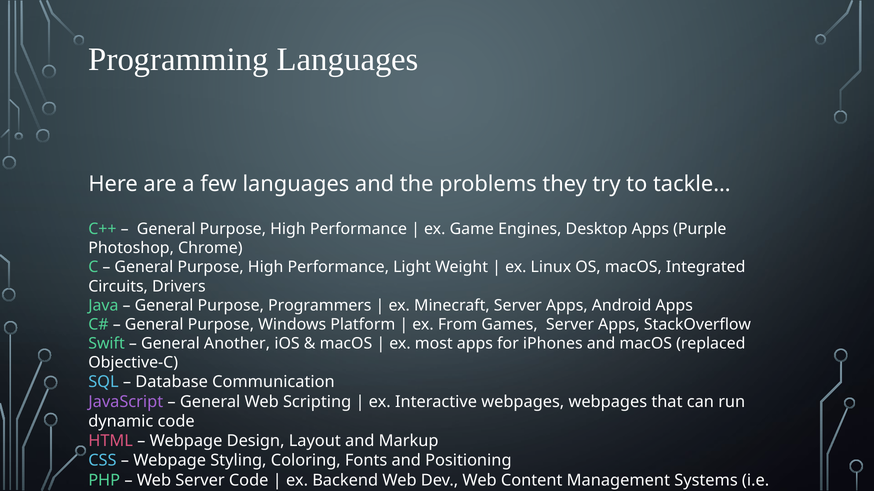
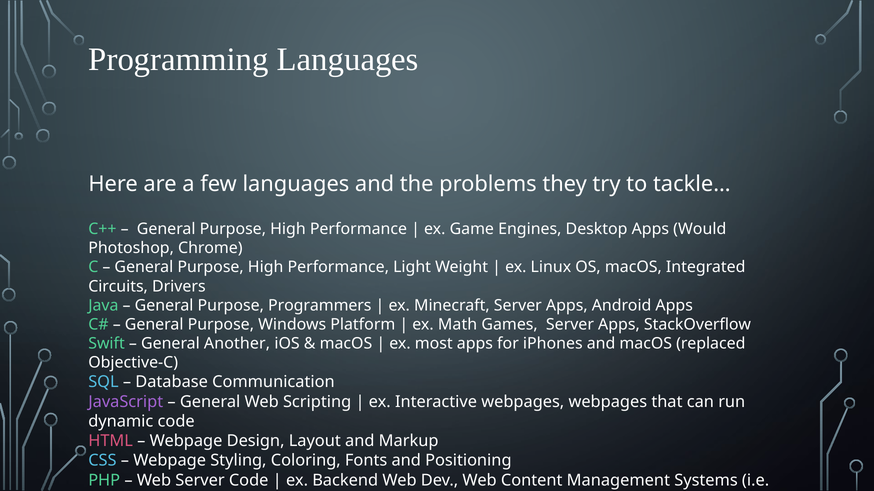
Purple: Purple -> Would
From: From -> Math
